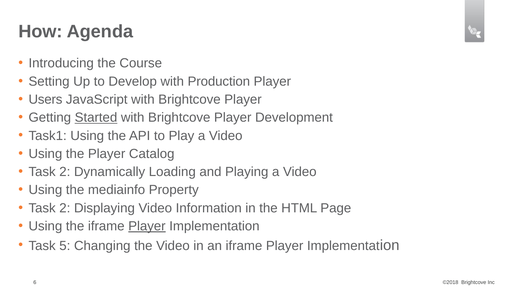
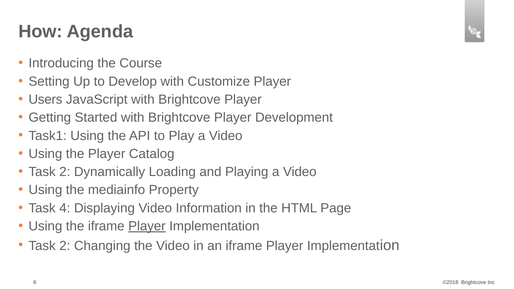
Production: Production -> Customize
Started underline: present -> none
2 at (65, 208): 2 -> 4
5 at (65, 246): 5 -> 2
